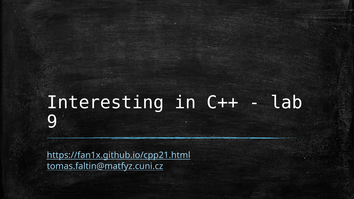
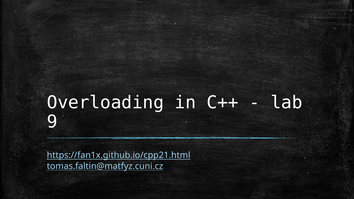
Interesting: Interesting -> Overloading
